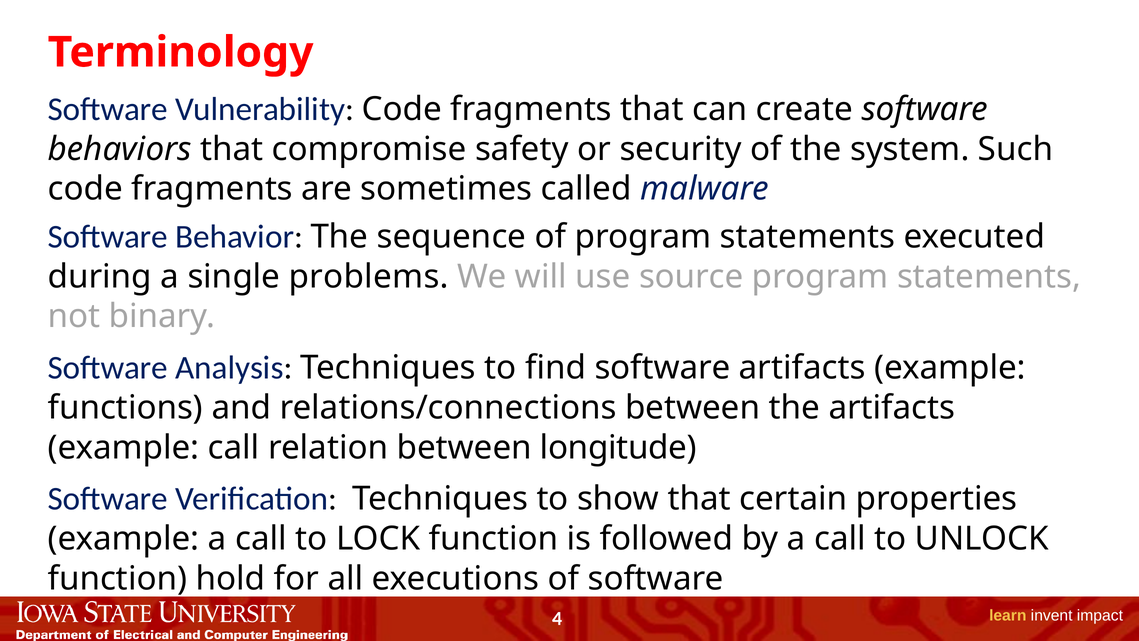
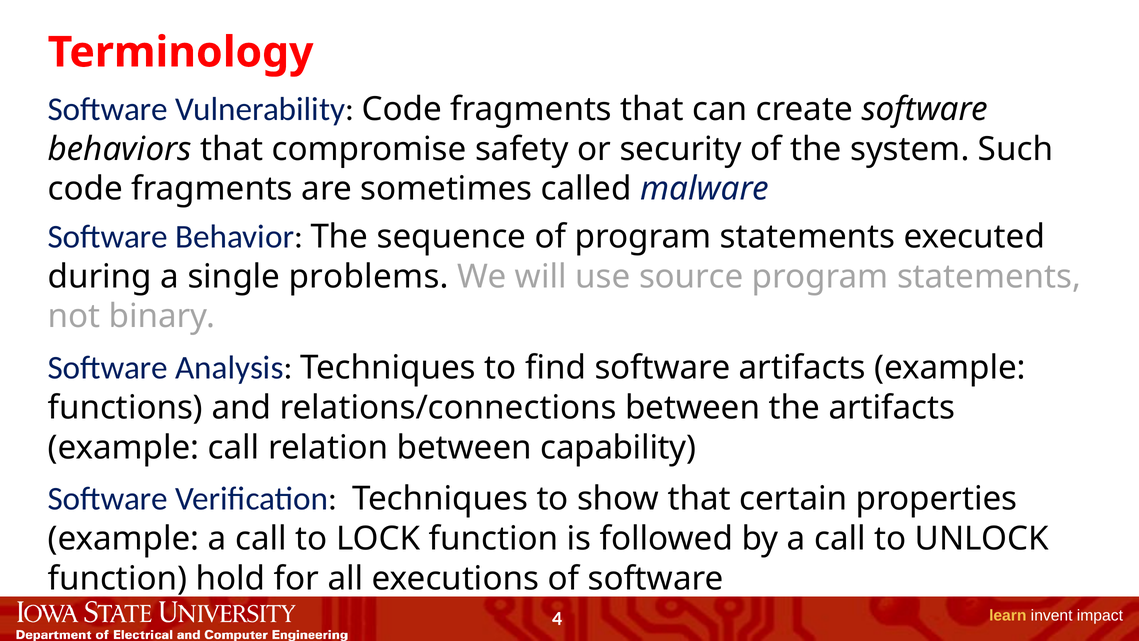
longitude: longitude -> capability
